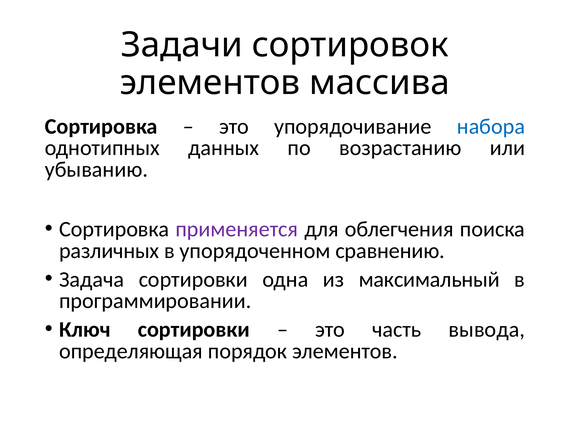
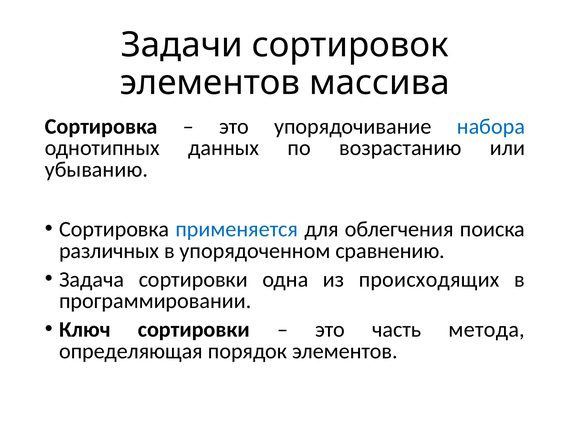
применяется colour: purple -> blue
максимальный: максимальный -> происходящих
вывода: вывода -> метода
